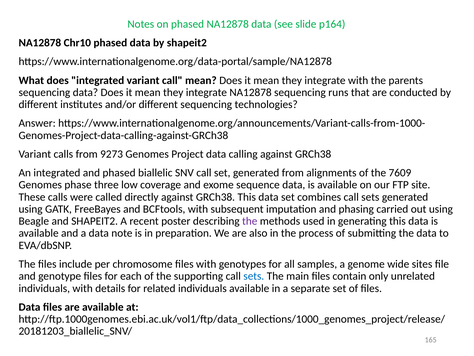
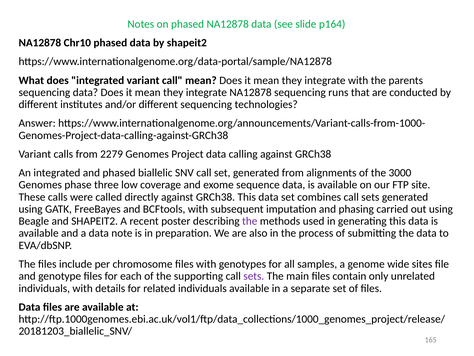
9273: 9273 -> 2279
7609: 7609 -> 3000
sets at (254, 276) colour: blue -> purple
